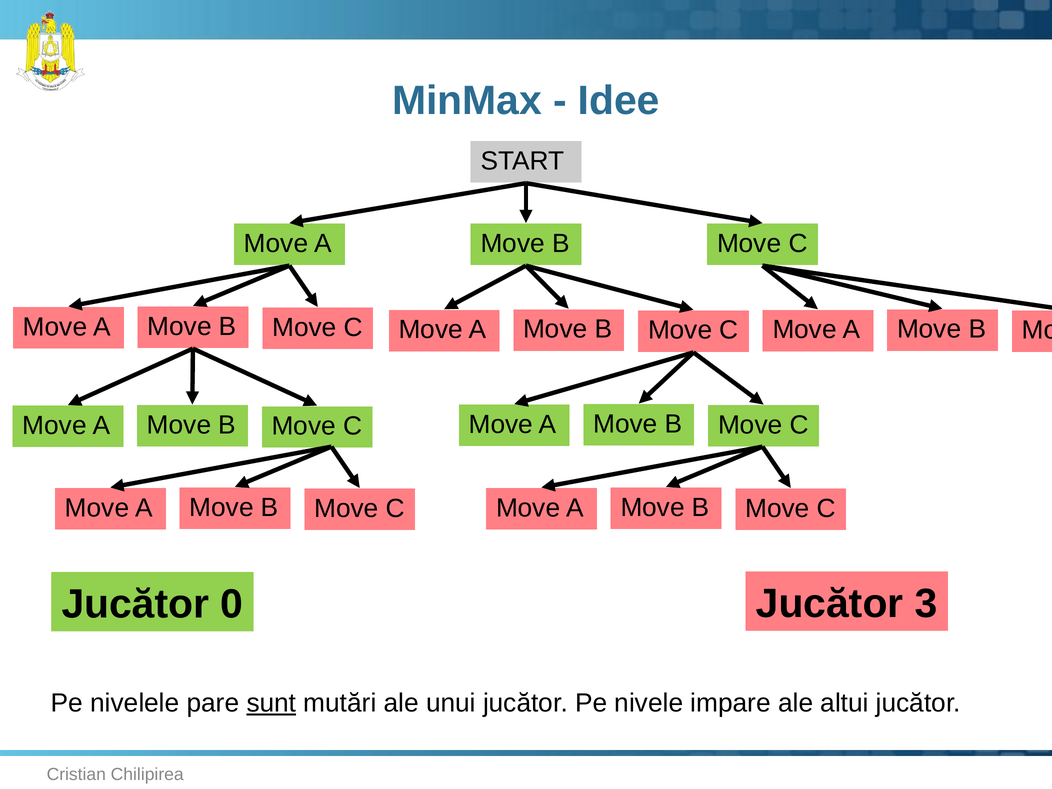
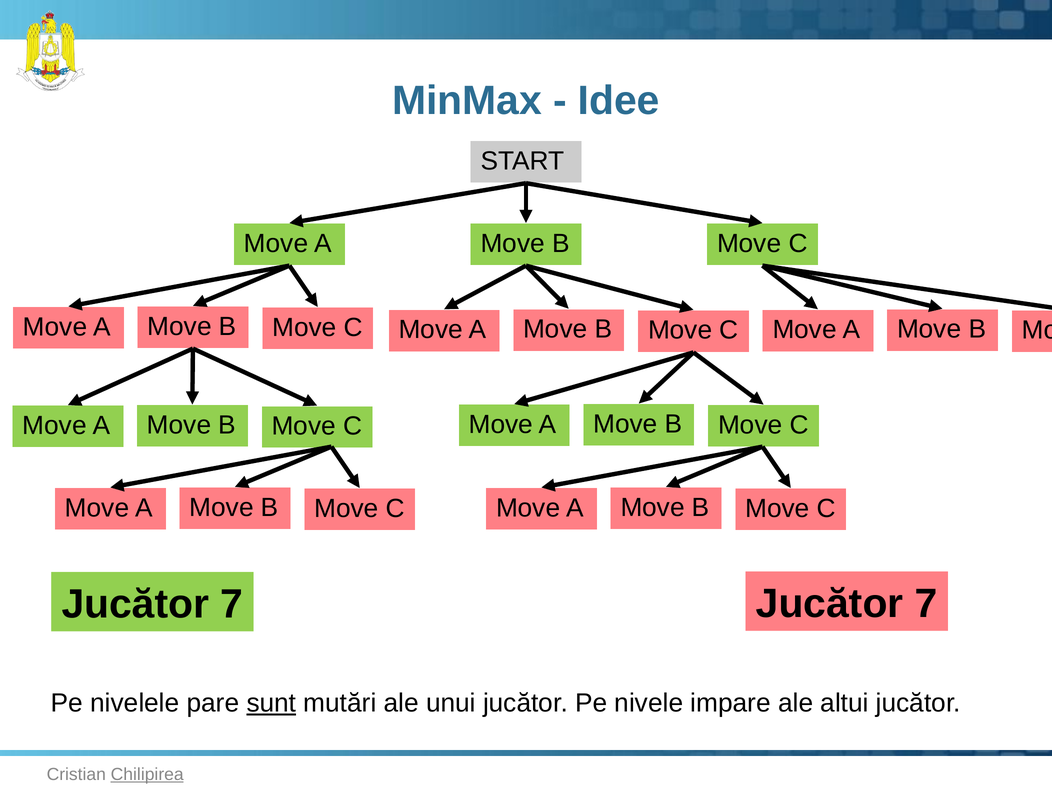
0 at (232, 604): 0 -> 7
3 at (926, 604): 3 -> 7
Chilipirea underline: none -> present
